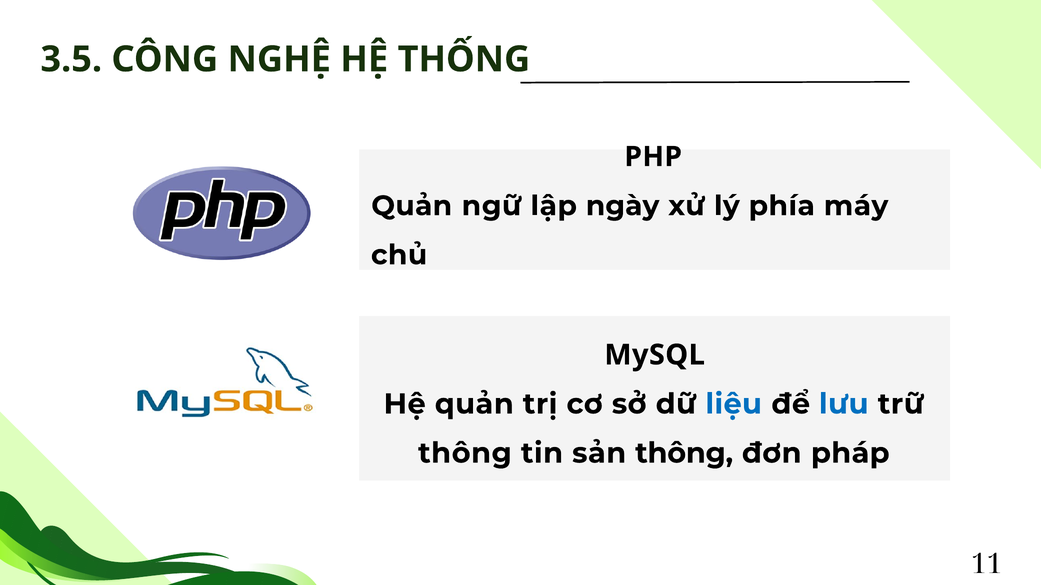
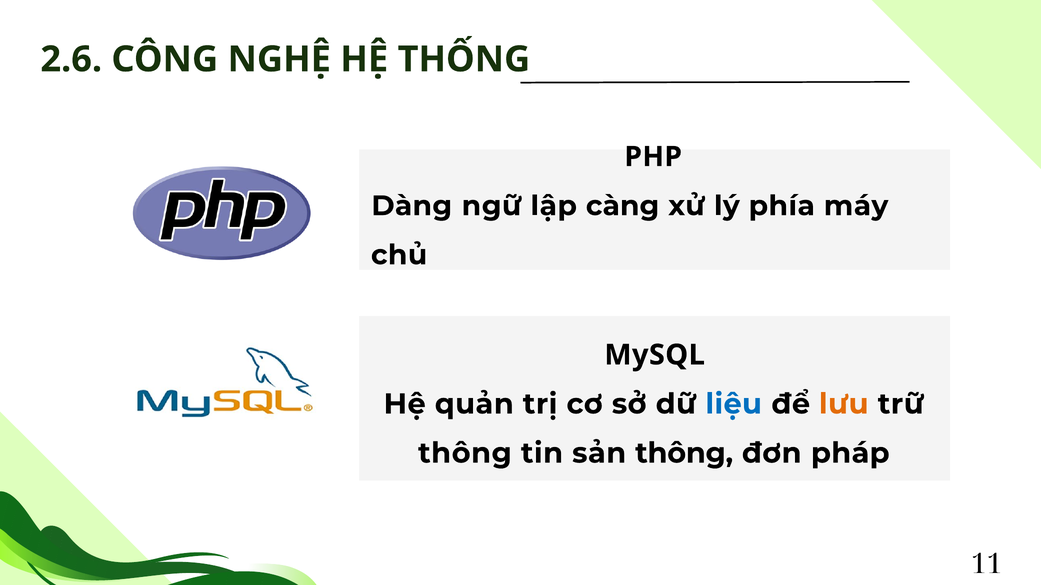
3.5: 3.5 -> 2.6
Quản at (412, 206): Quản -> Dàng
ngày: ngày -> càng
lưu colour: blue -> orange
